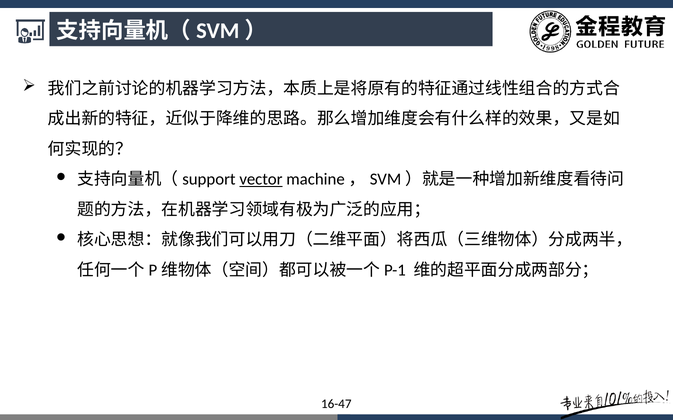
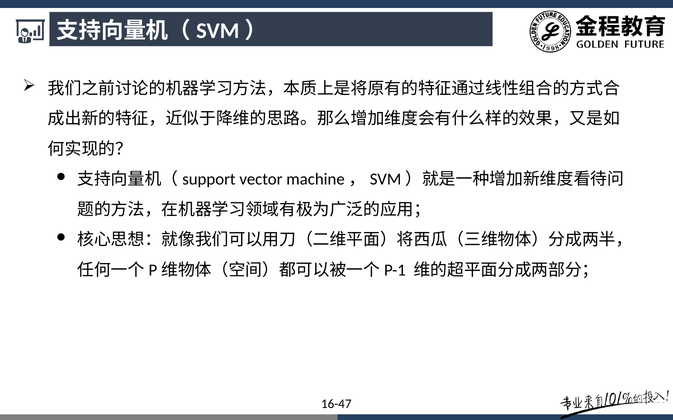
vector underline: present -> none
